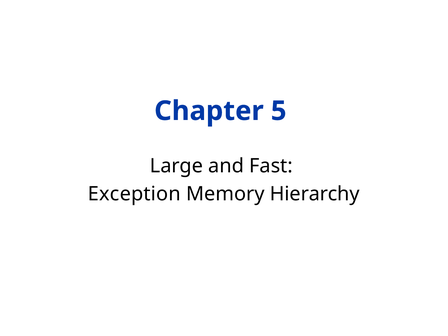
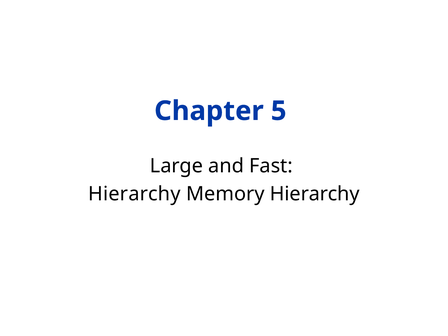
Exception at (134, 194): Exception -> Hierarchy
